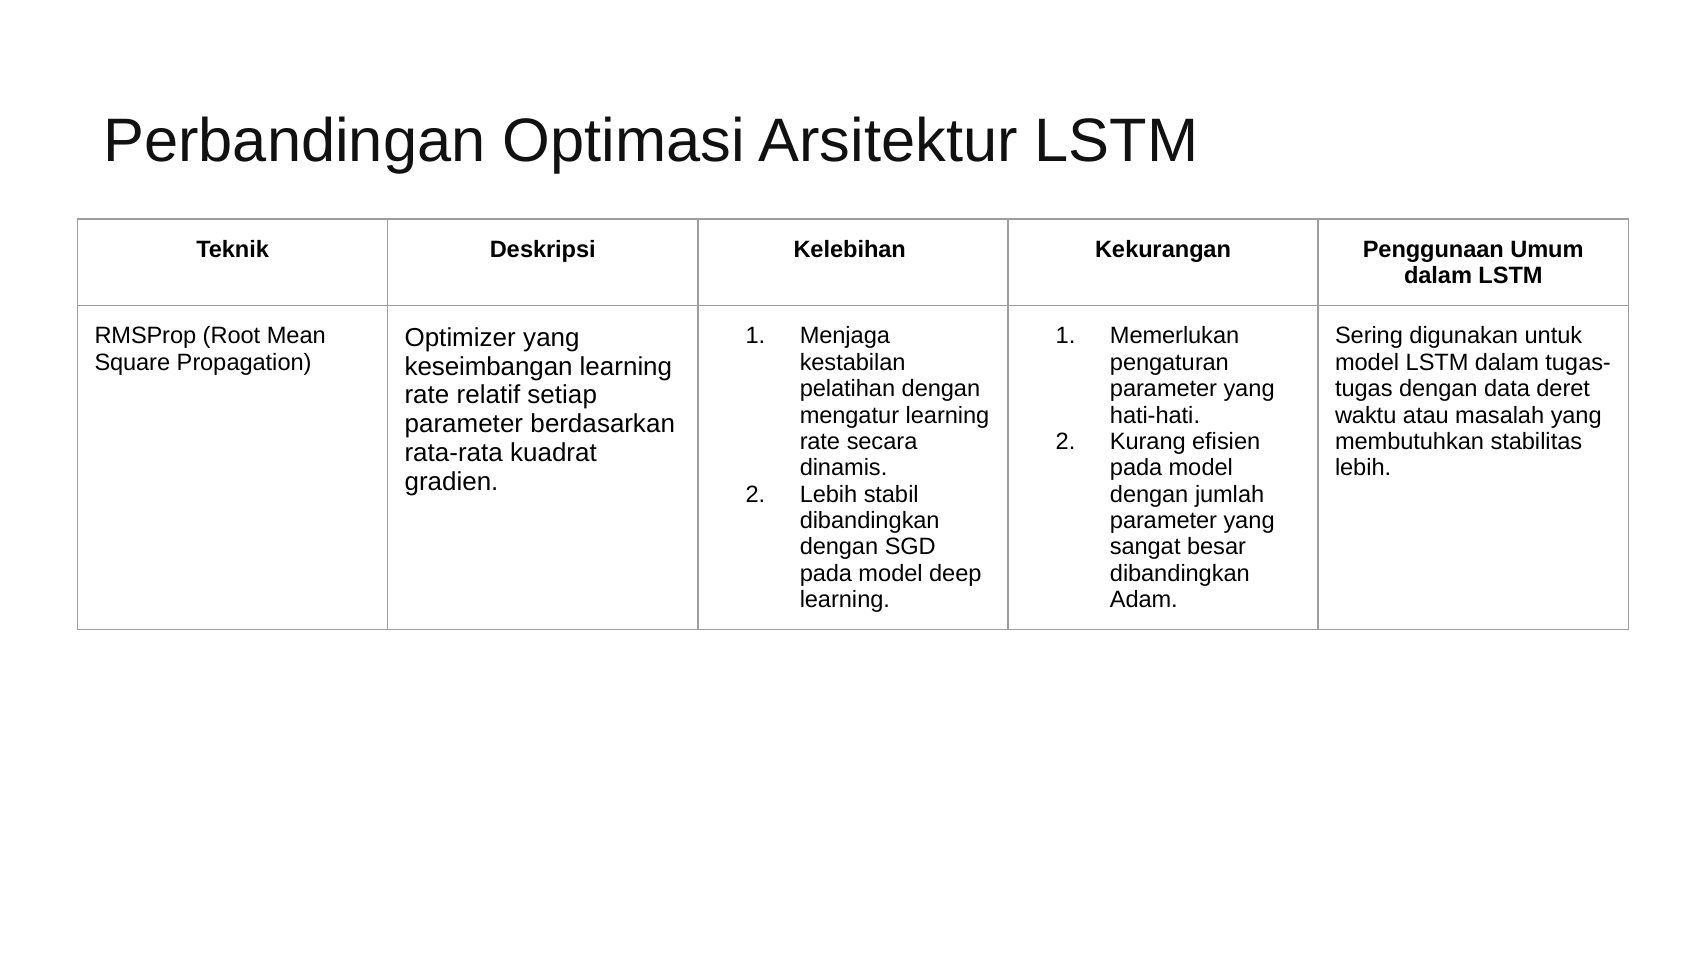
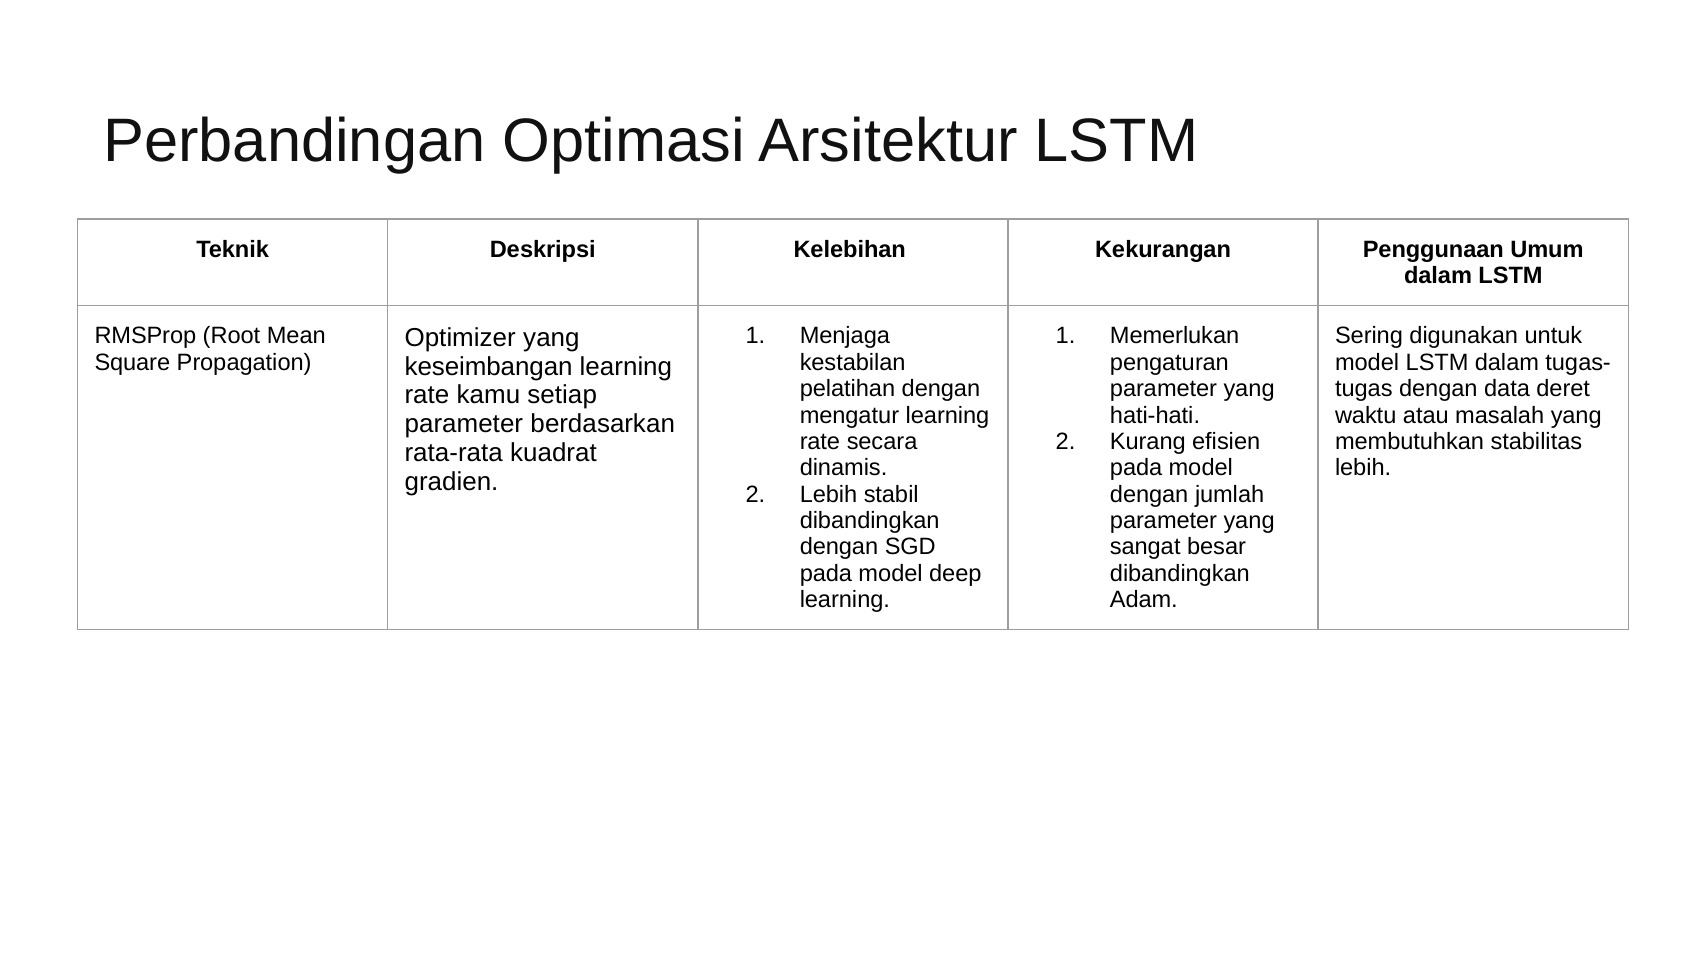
relatif: relatif -> kamu
